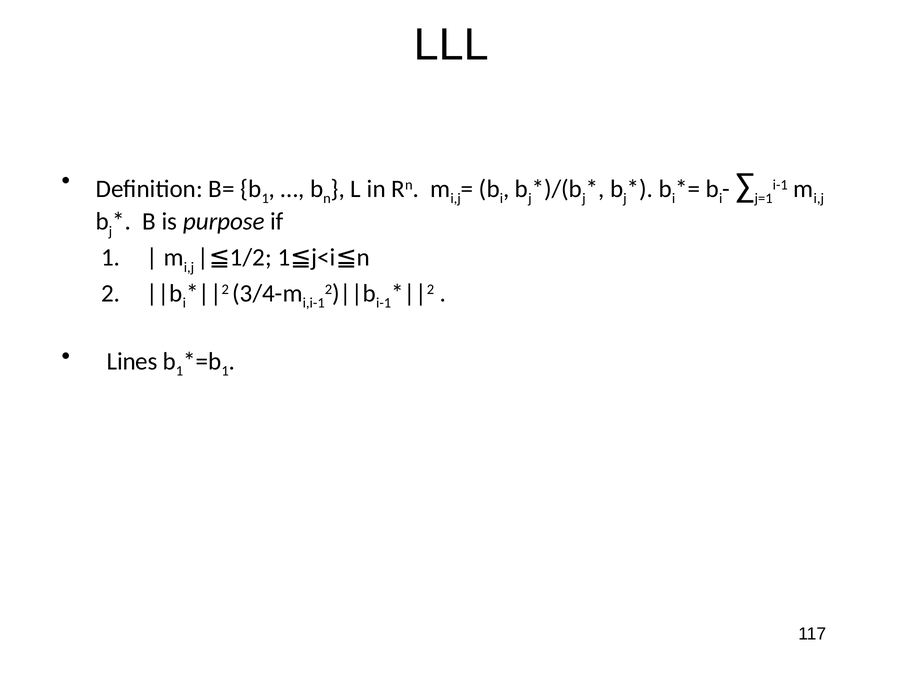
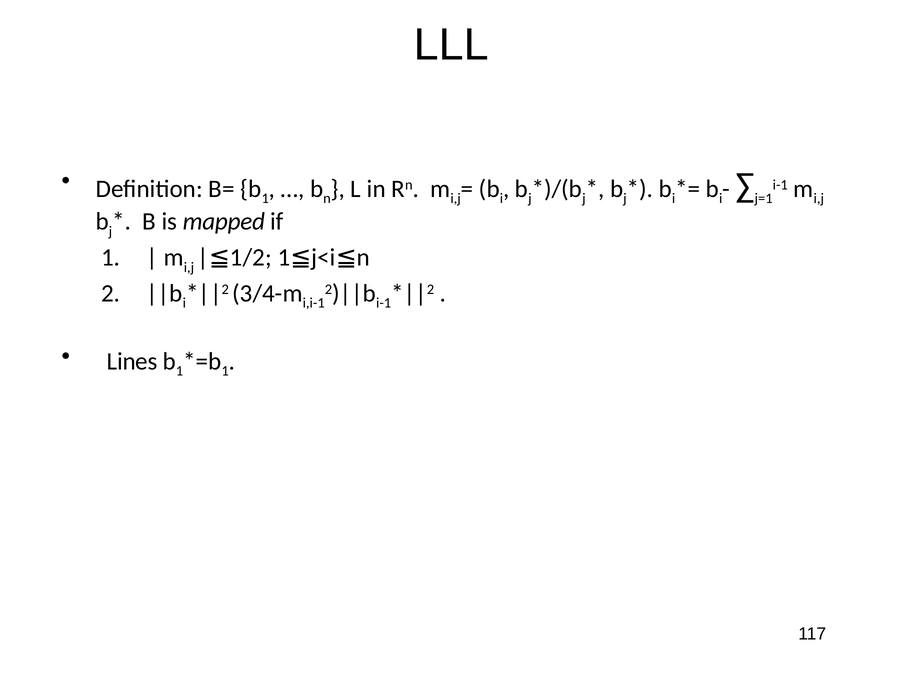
purpose: purpose -> mapped
